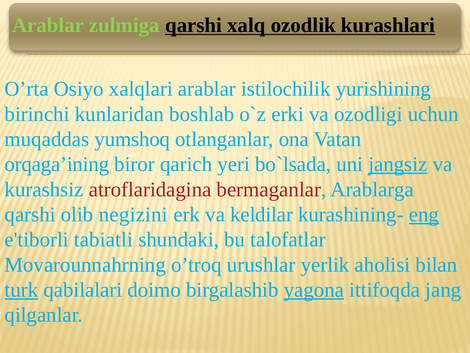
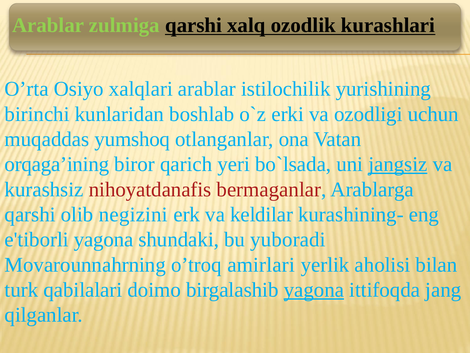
atroflaridagina: atroflaridagina -> nihoyatdanafis
eng underline: present -> none
e'tiborli tabiatli: tabiatli -> yagona
talofatlar: talofatlar -> yuboradi
urushlar: urushlar -> amirlari
turk underline: present -> none
